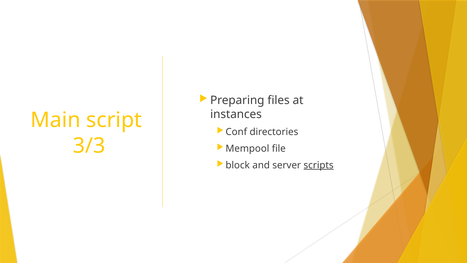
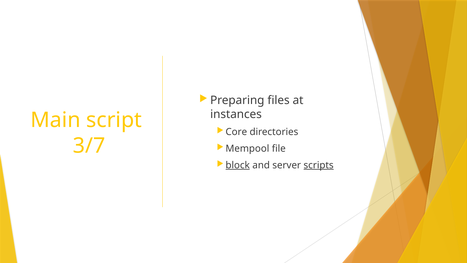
Conf: Conf -> Core
3/3: 3/3 -> 3/7
block underline: none -> present
